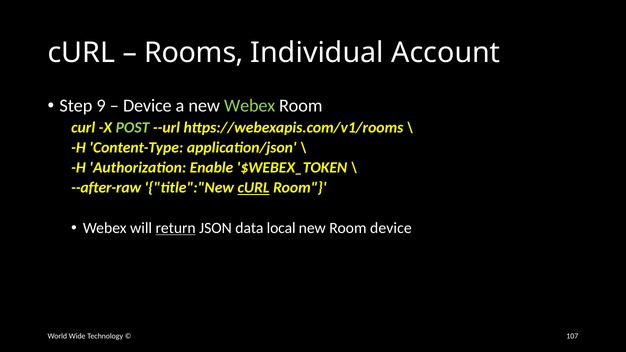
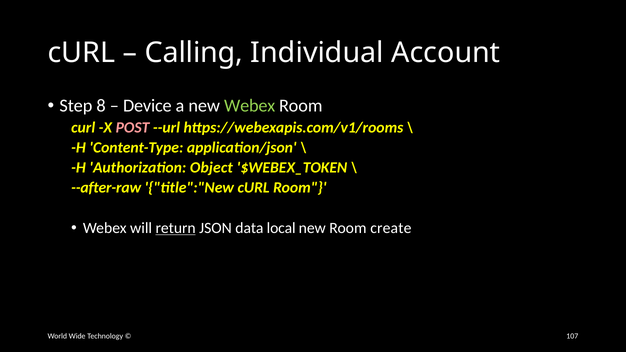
Rooms: Rooms -> Calling
9: 9 -> 8
POST colour: light green -> pink
Enable: Enable -> Object
cURL at (254, 188) underline: present -> none
Room device: device -> create
